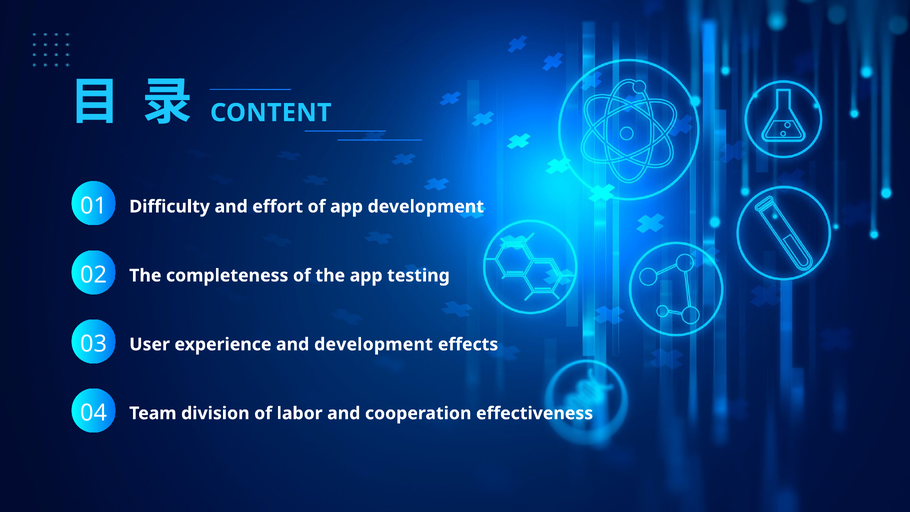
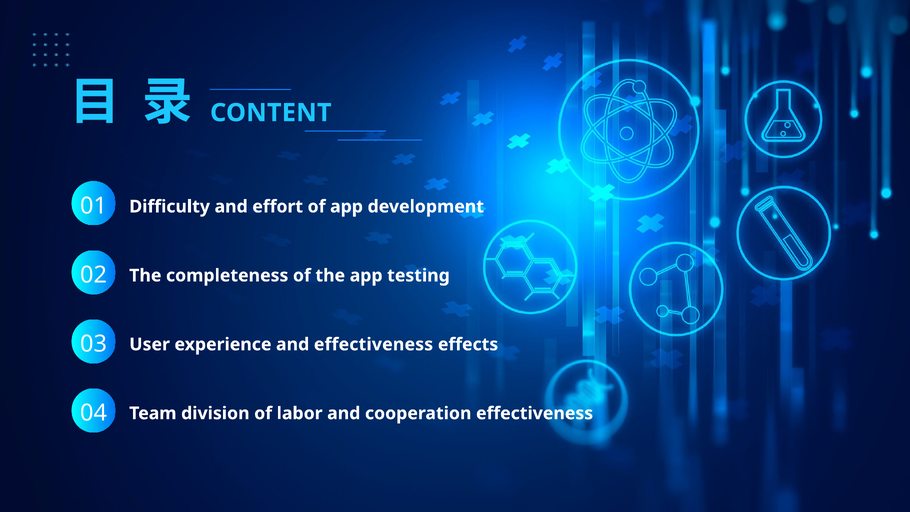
and development: development -> effectiveness
